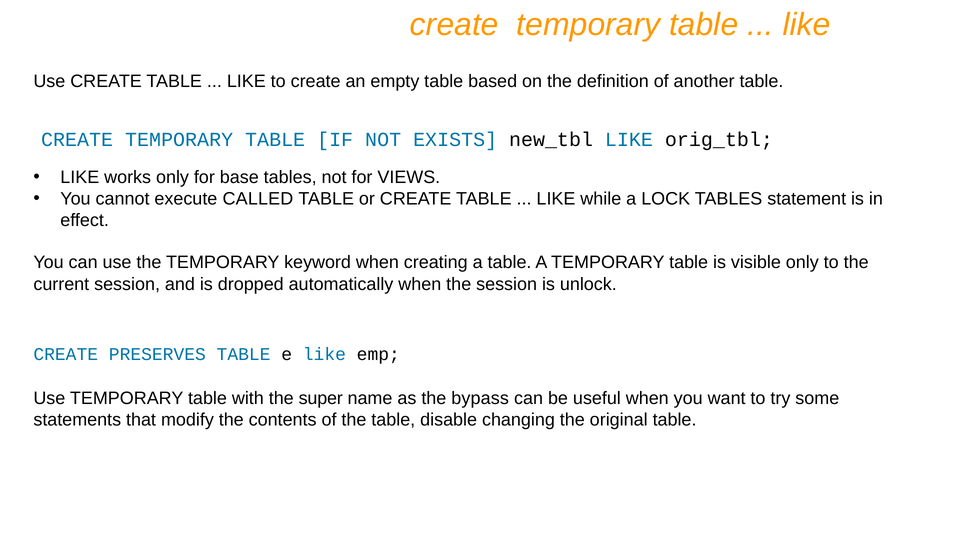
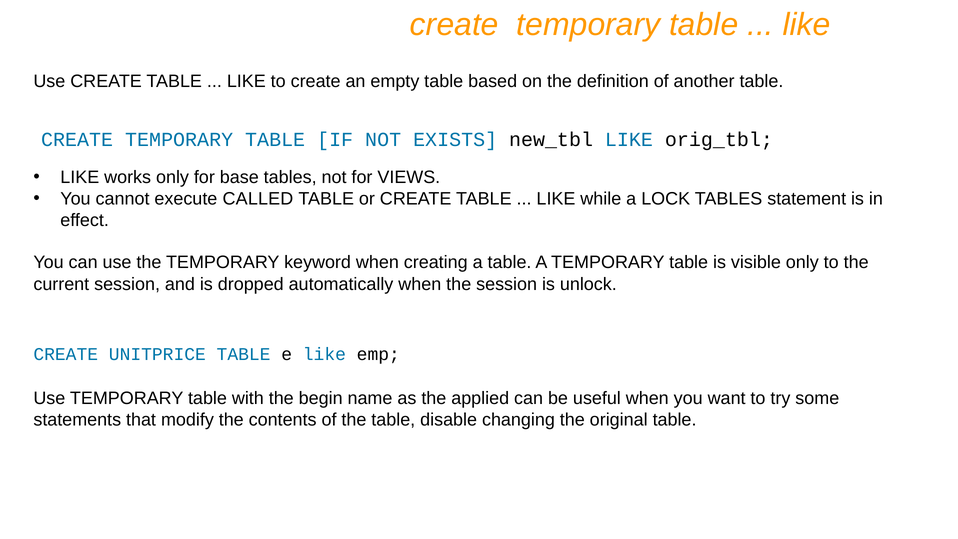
PRESERVES: PRESERVES -> UNITPRICE
super: super -> begin
bypass: bypass -> applied
